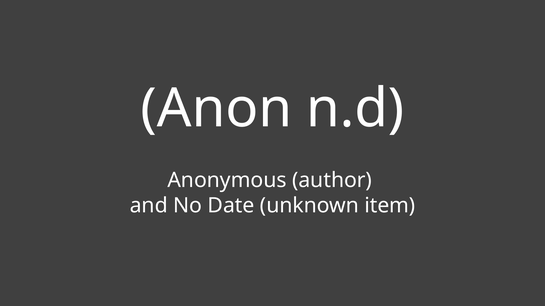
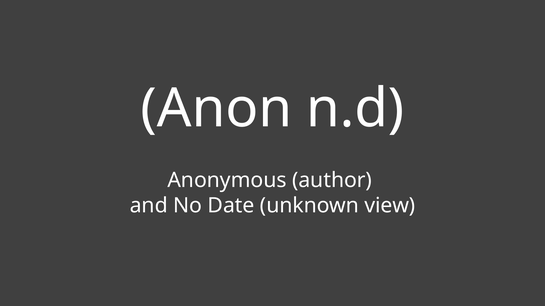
item: item -> view
